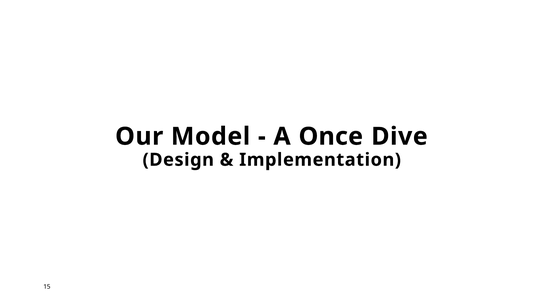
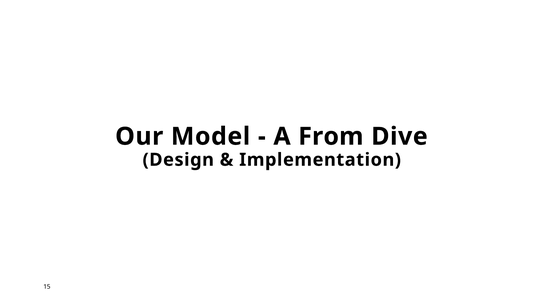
Once: Once -> From
